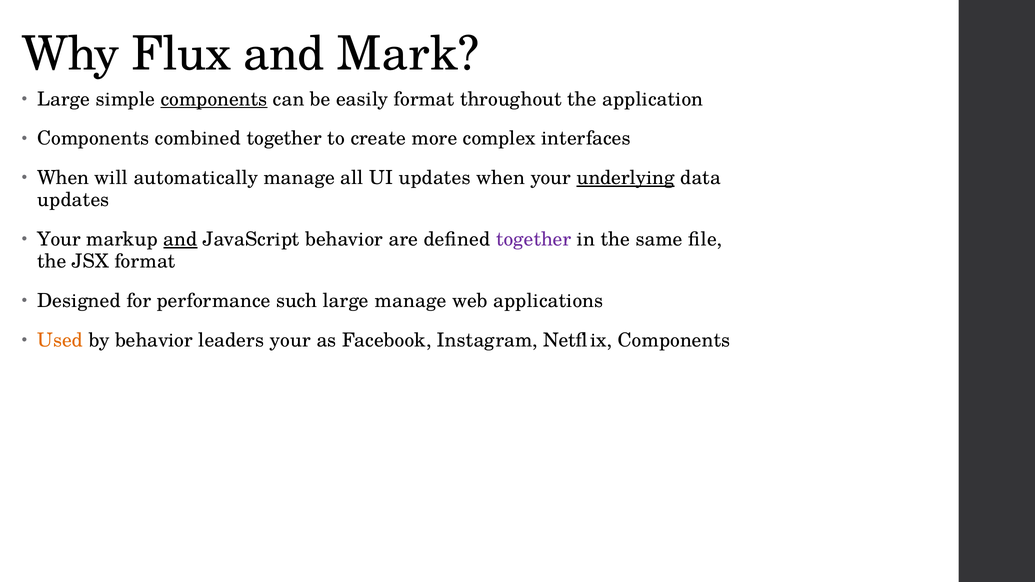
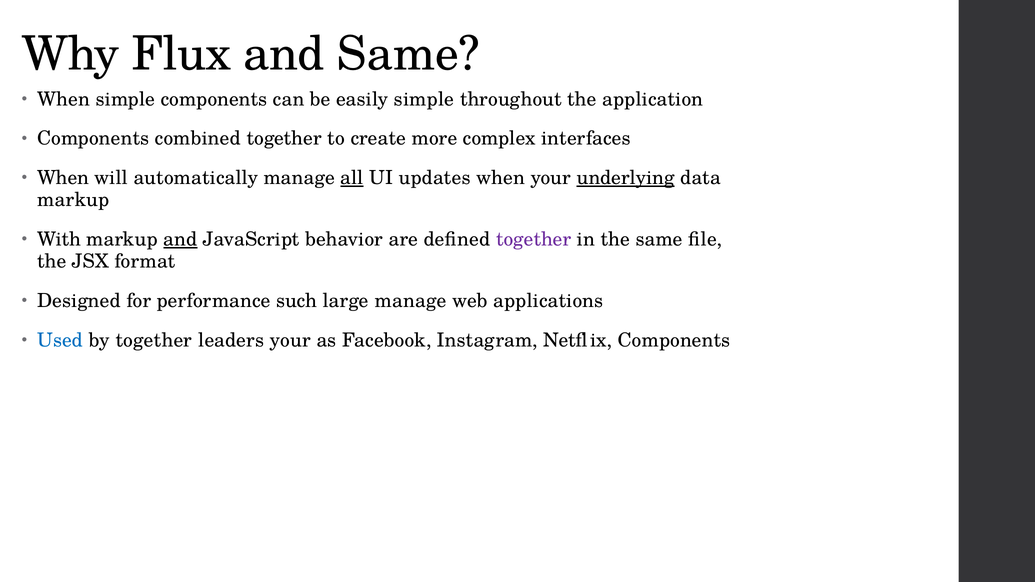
and Mark: Mark -> Same
Large at (64, 99): Large -> When
components at (214, 99) underline: present -> none
easily format: format -> simple
all underline: none -> present
updates at (73, 200): updates -> markup
Your at (59, 239): Your -> With
Used colour: orange -> blue
by behavior: behavior -> together
